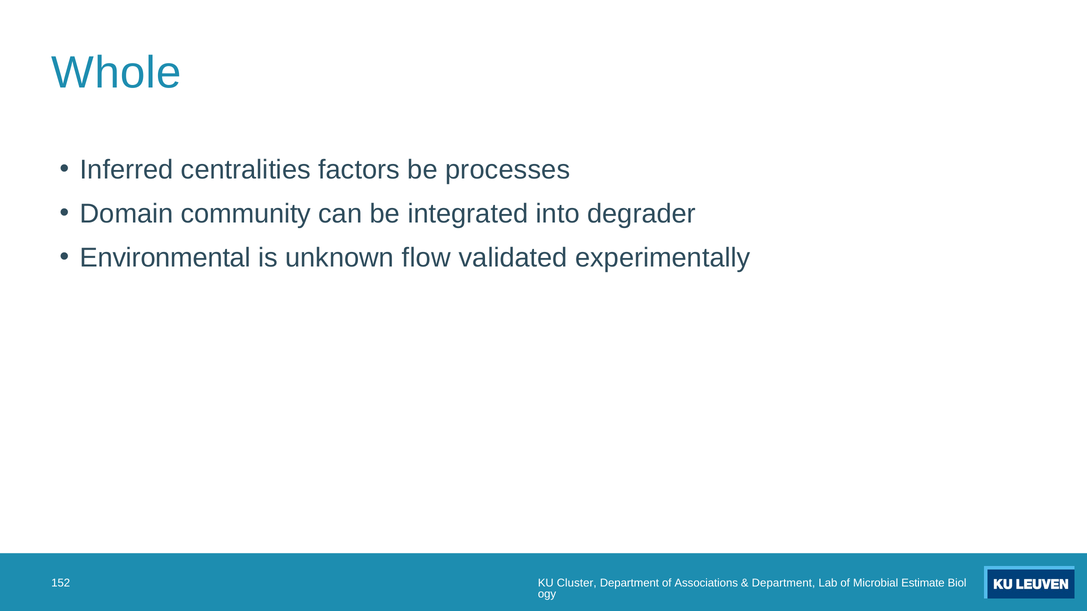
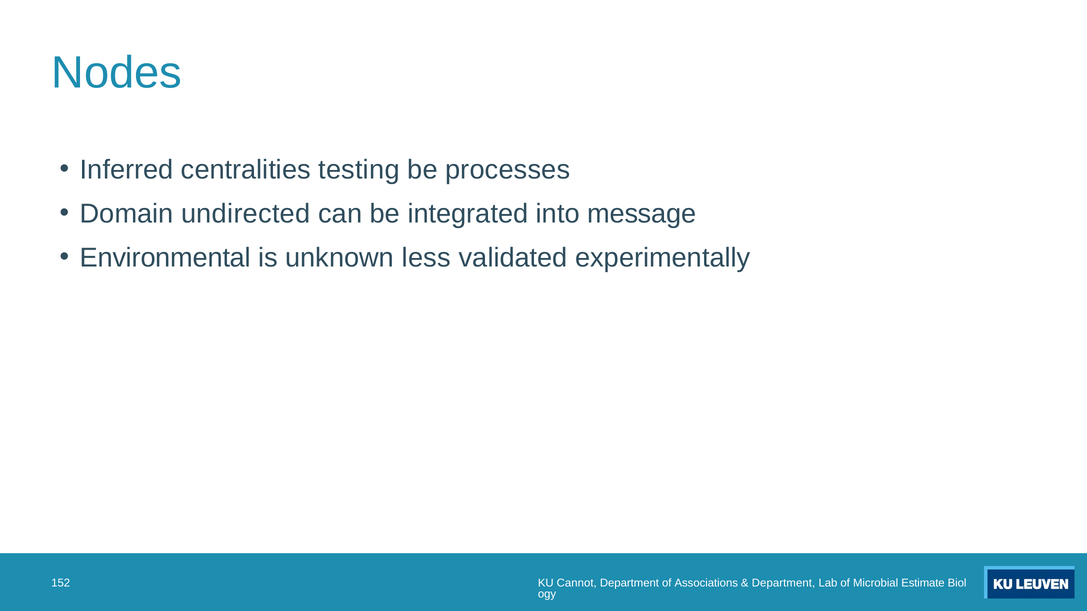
Whole: Whole -> Nodes
factors: factors -> testing
community: community -> undirected
degrader: degrader -> message
flow: flow -> less
Cluster: Cluster -> Cannot
